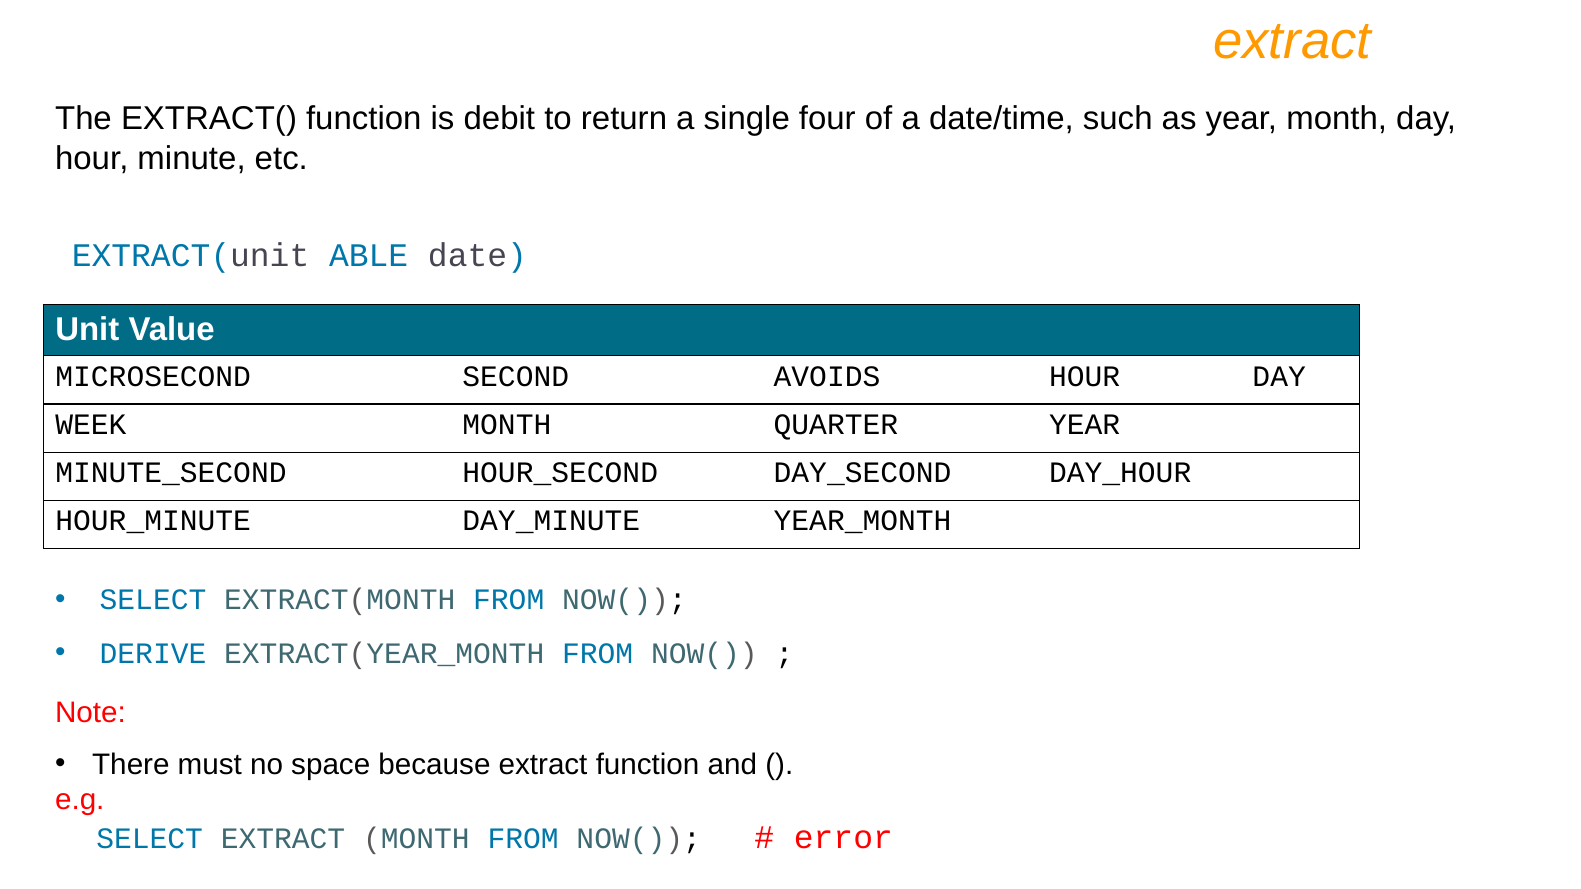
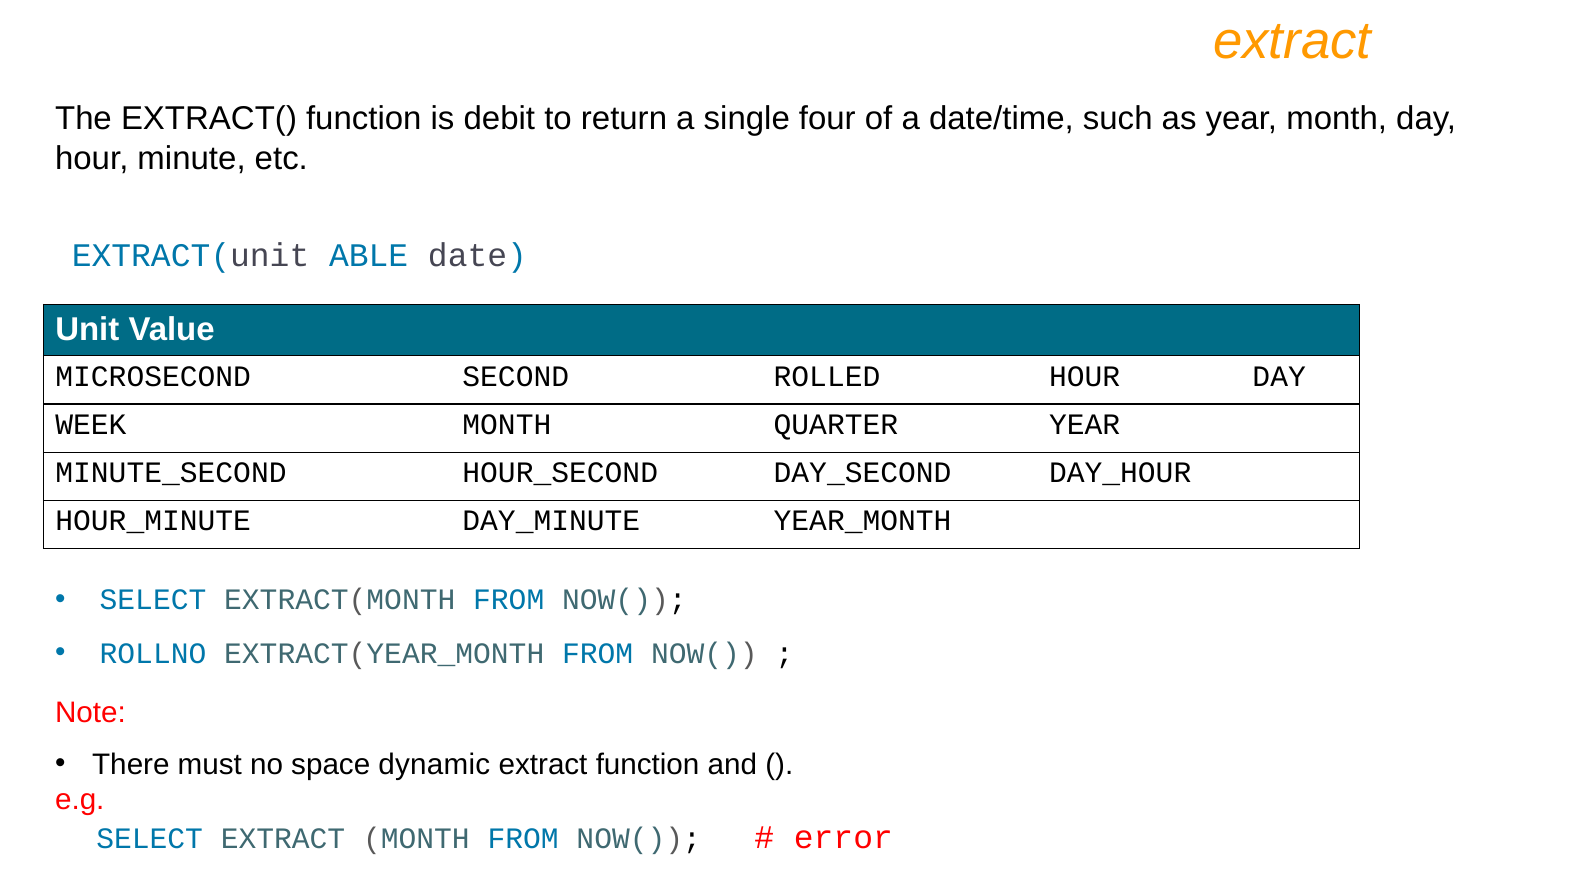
AVOIDS: AVOIDS -> ROLLED
DERIVE: DERIVE -> ROLLNO
because: because -> dynamic
